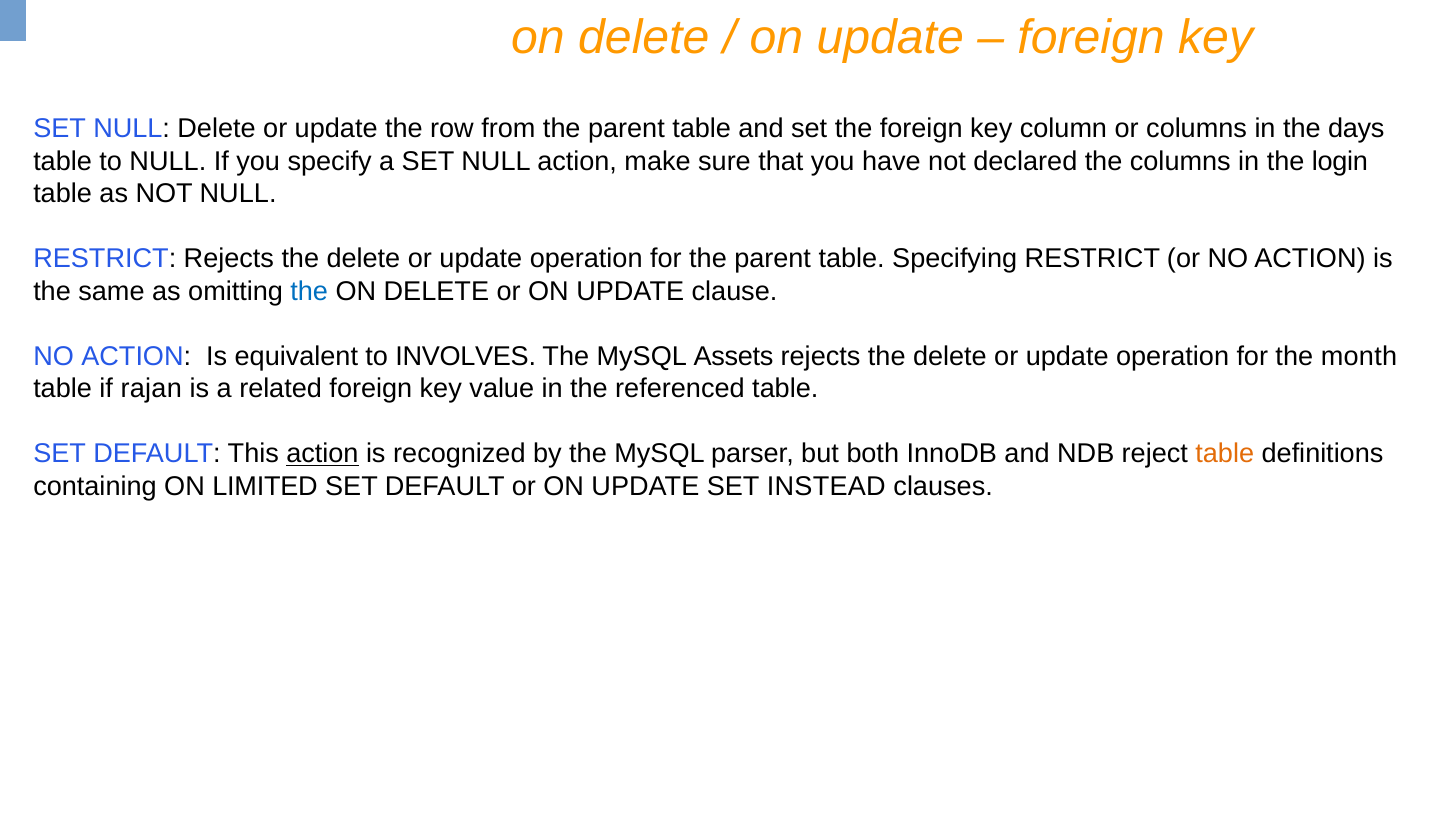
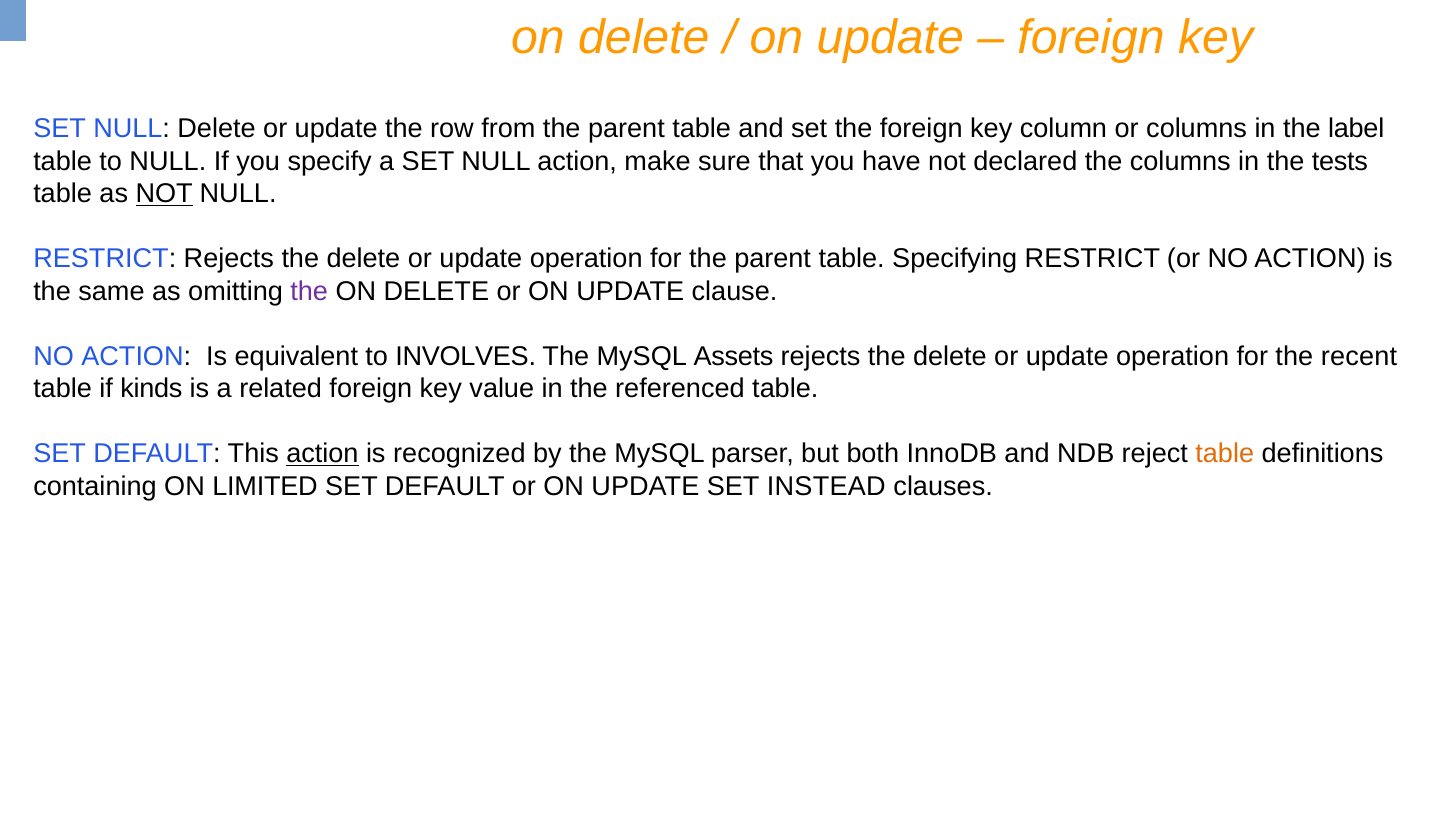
days: days -> label
login: login -> tests
NOT at (164, 194) underline: none -> present
the at (309, 291) colour: blue -> purple
month: month -> recent
rajan: rajan -> kinds
